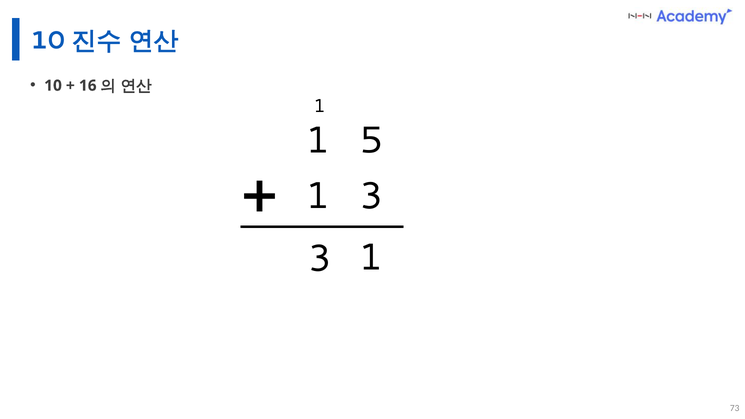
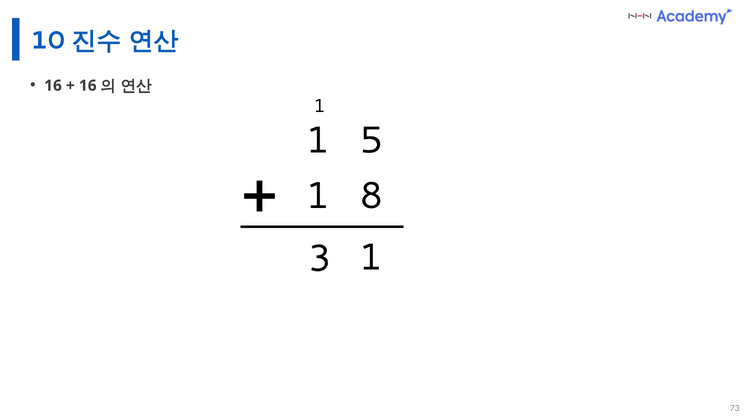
10 at (53, 86): 10 -> 16
3 at (371, 196): 3 -> 8
